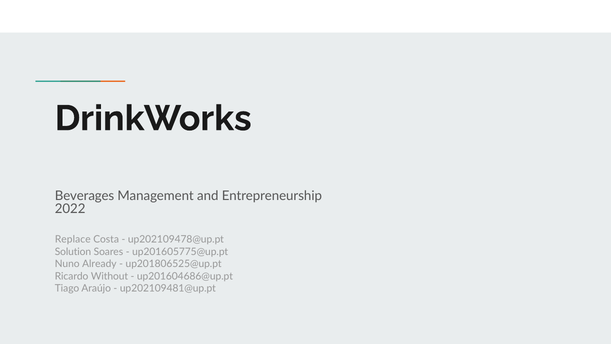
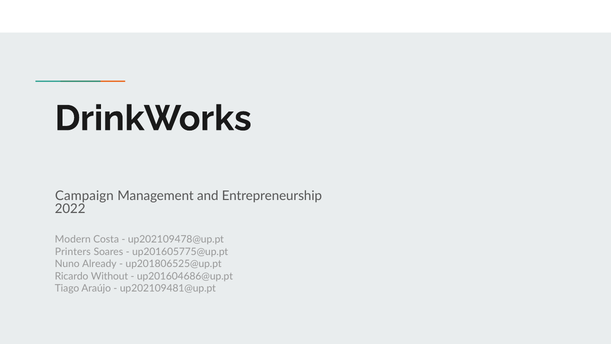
Beverages: Beverages -> Campaign
Replace: Replace -> Modern
Solution: Solution -> Printers
